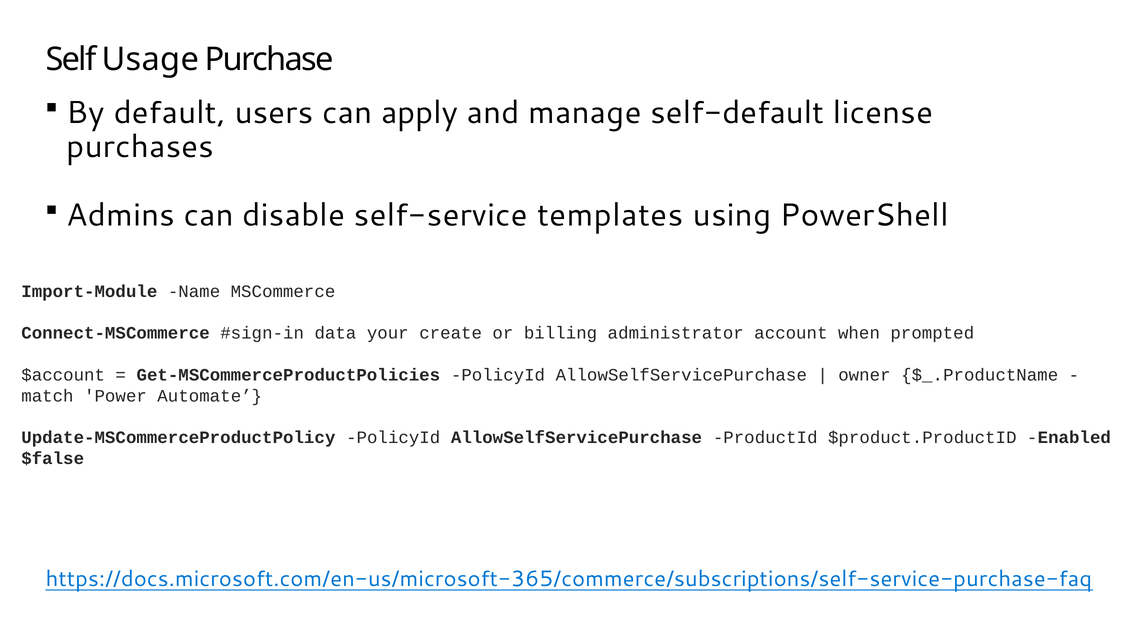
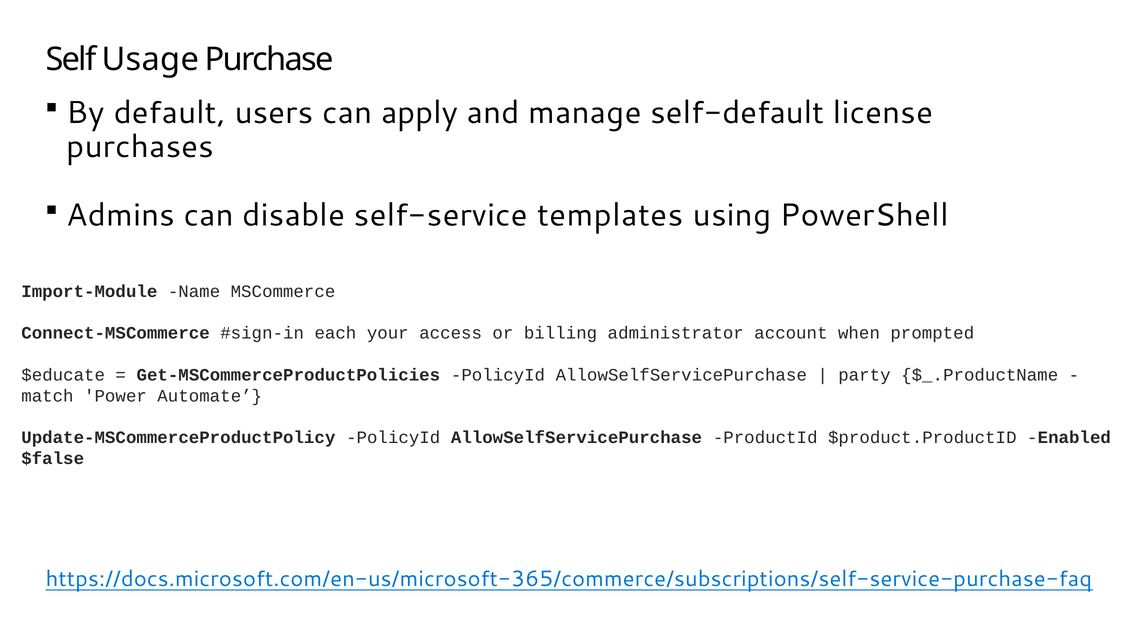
data: data -> each
create: create -> access
$account: $account -> $educate
owner: owner -> party
